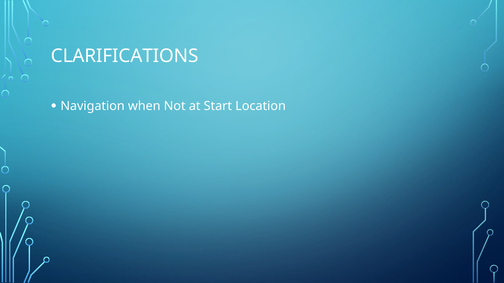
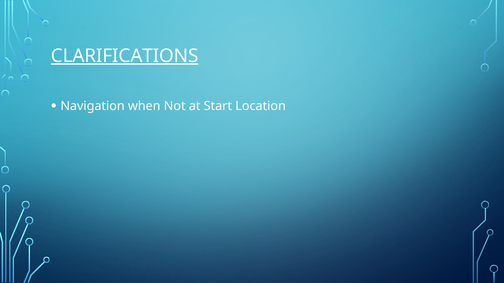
CLARIFICATIONS underline: none -> present
